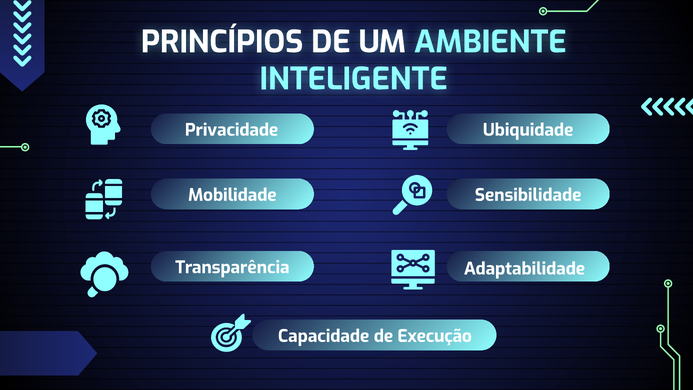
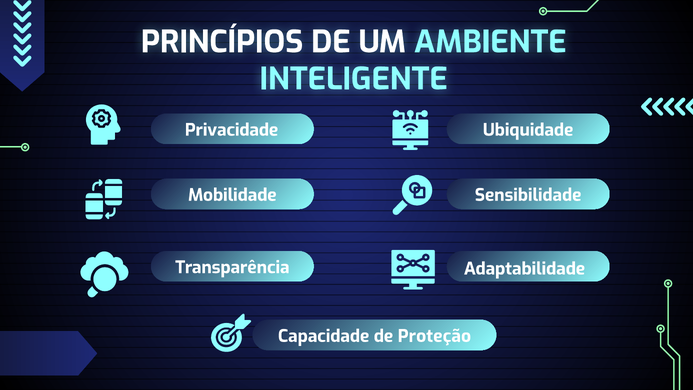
Execução: Execução -> Proteção
